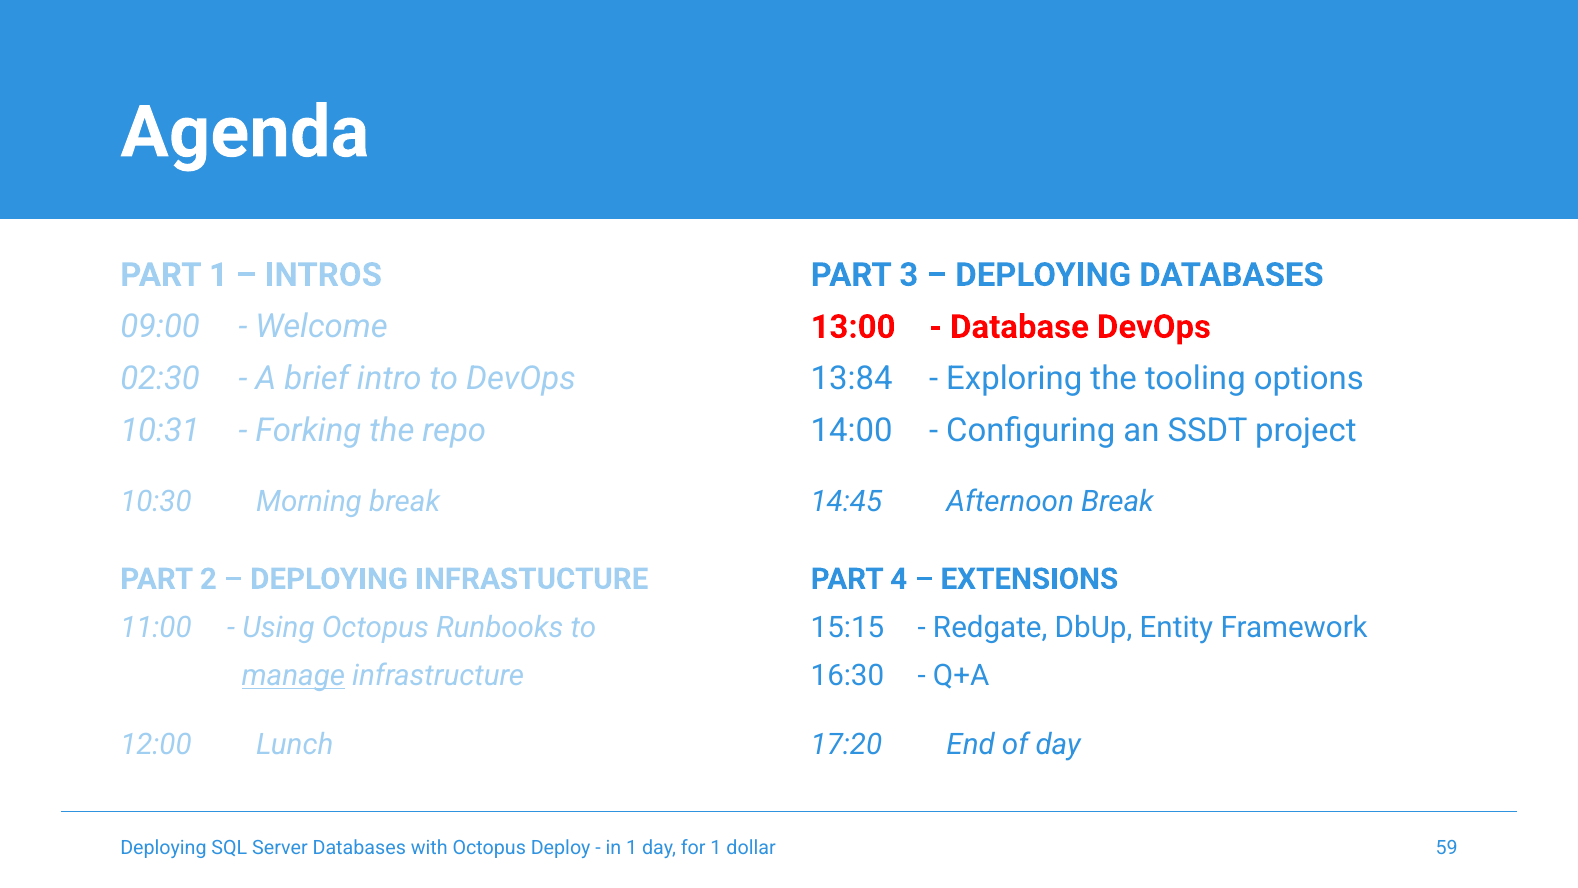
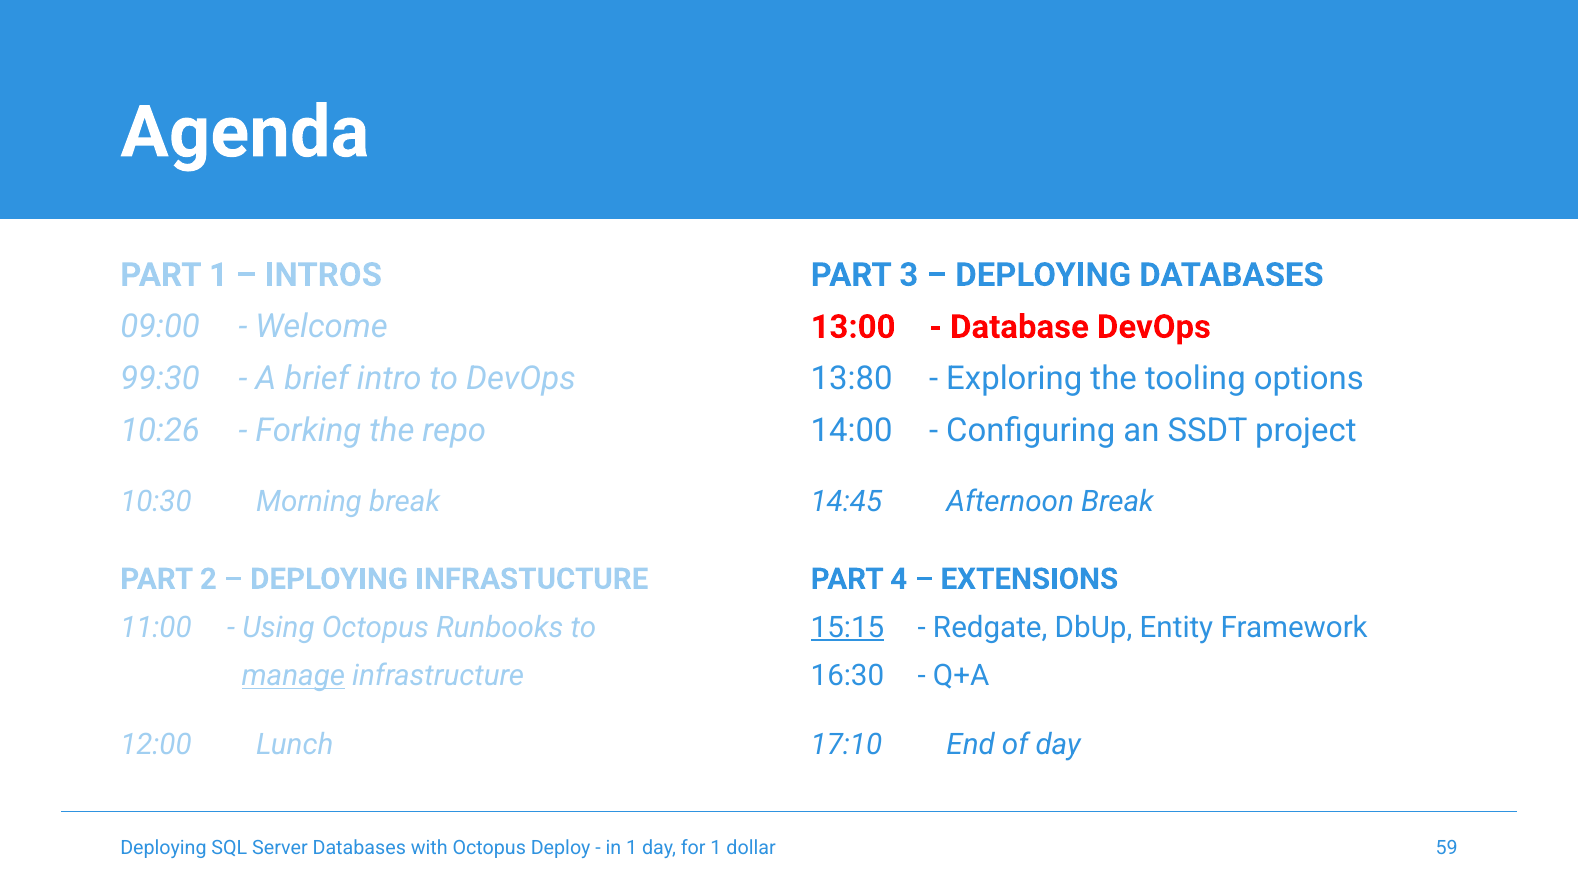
02:30: 02:30 -> 99:30
13:84: 13:84 -> 13:80
10:31: 10:31 -> 10:26
15:15 underline: none -> present
17:20: 17:20 -> 17:10
